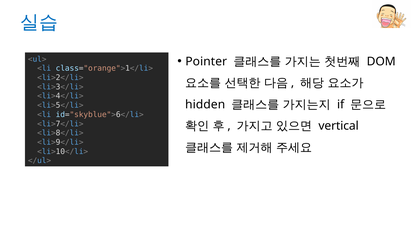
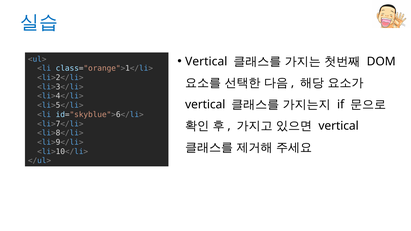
Pointer at (206, 61): Pointer -> Vertical
hidden at (205, 105): hidden -> vertical
